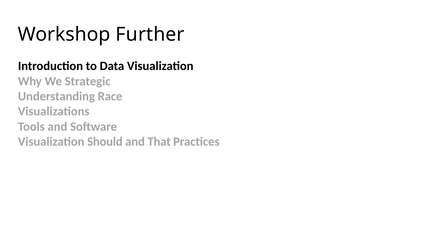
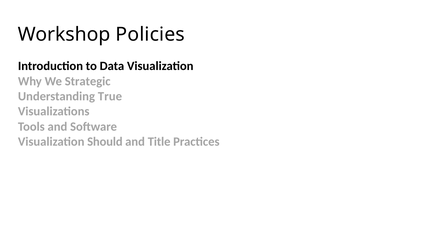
Further: Further -> Policies
Race: Race -> True
That: That -> Title
